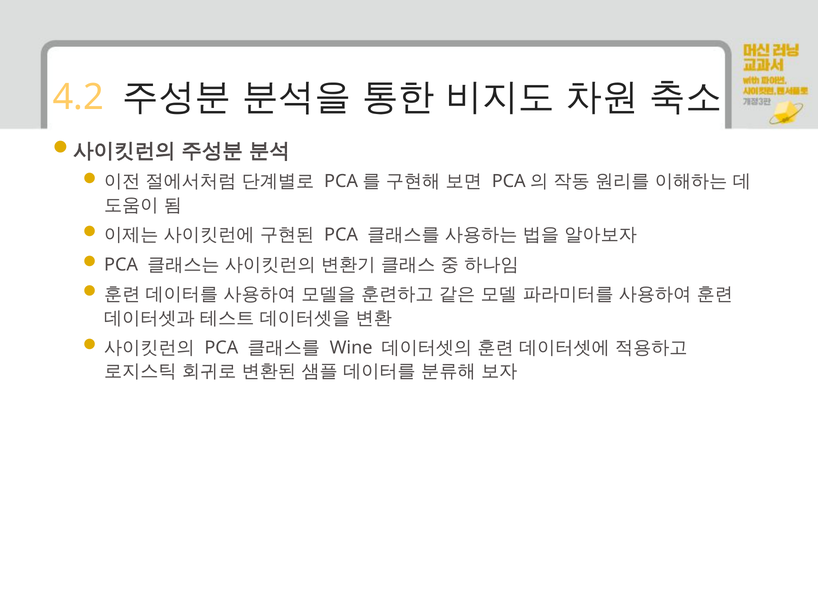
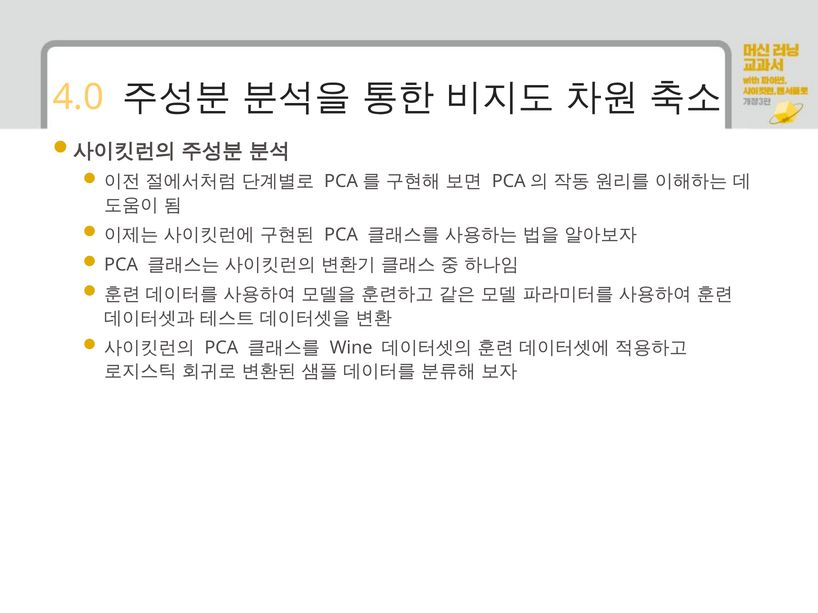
4.2: 4.2 -> 4.0
